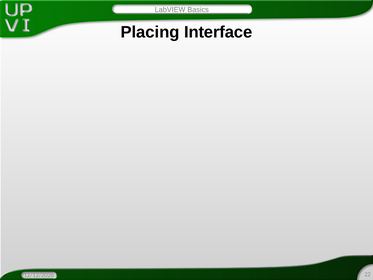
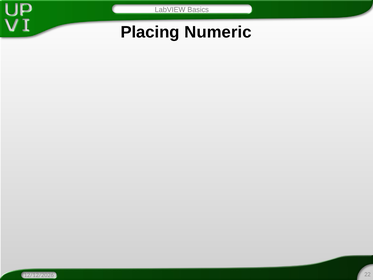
Interface: Interface -> Numeric
